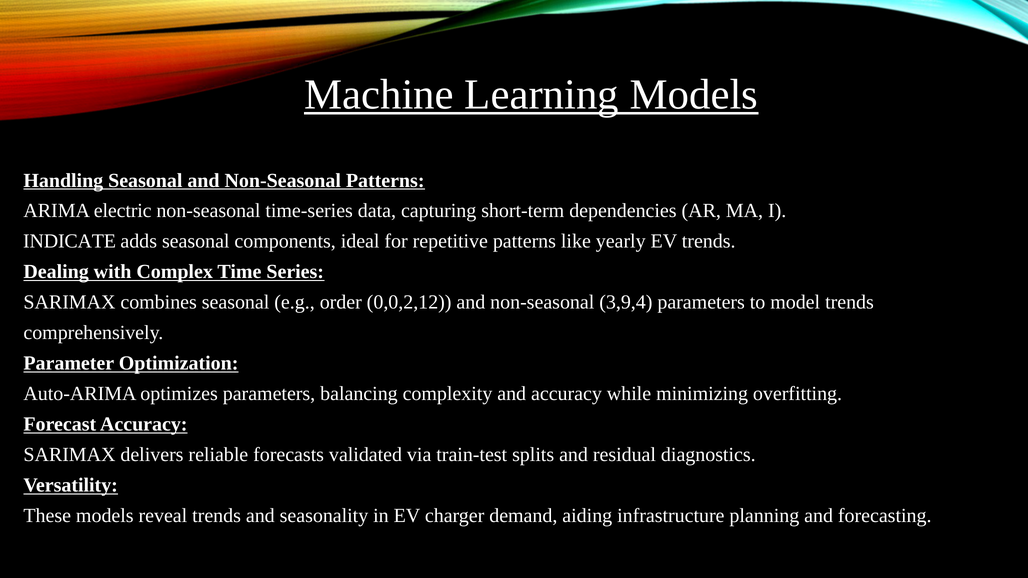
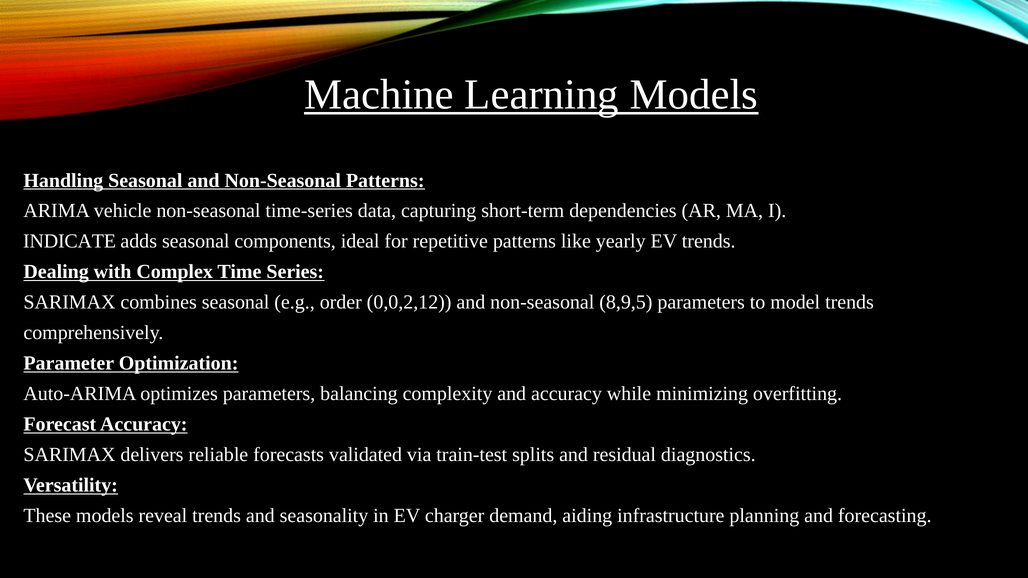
electric: electric -> vehicle
3,9,4: 3,9,4 -> 8,9,5
